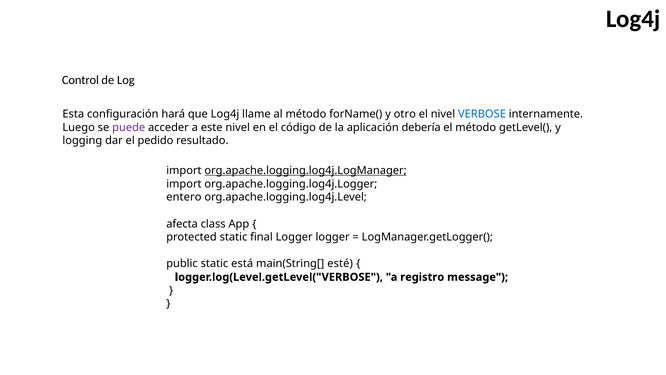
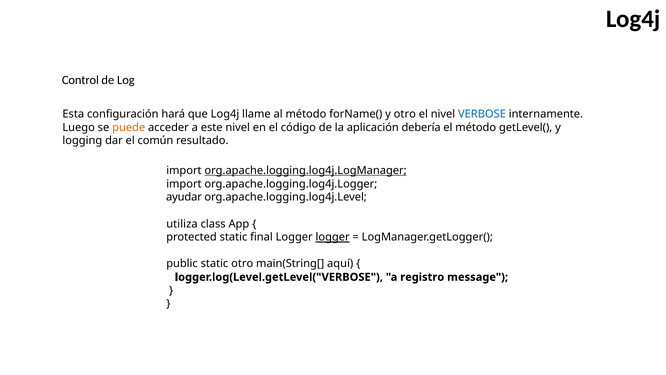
puede colour: purple -> orange
pedido: pedido -> común
entero: entero -> ayudar
afecta: afecta -> utiliza
logger at (333, 237) underline: none -> present
static está: está -> otro
esté: esté -> aquí
